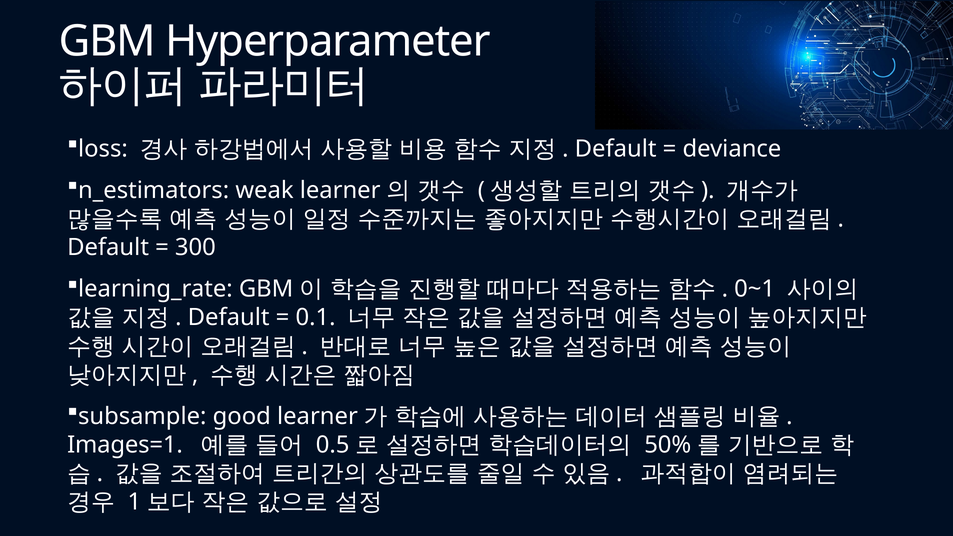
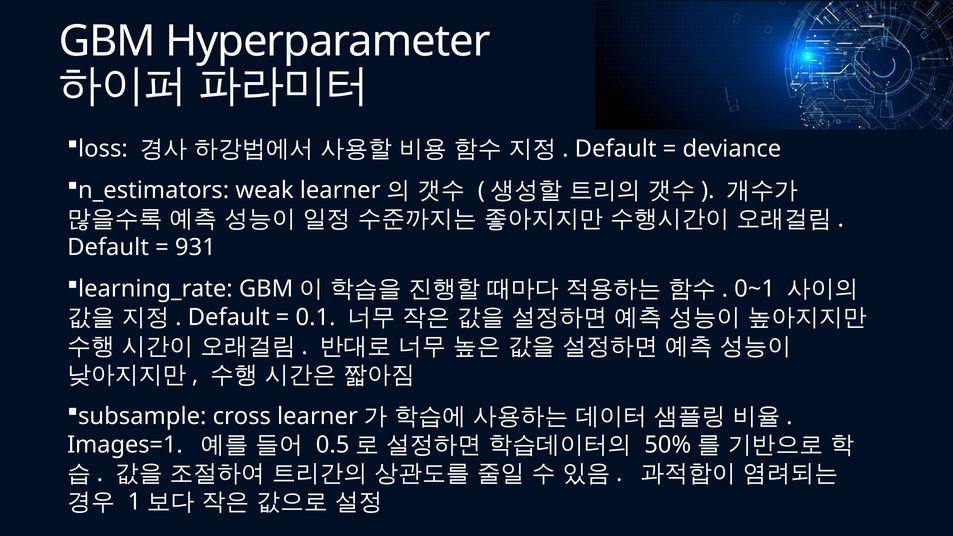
300: 300 -> 931
good: good -> cross
